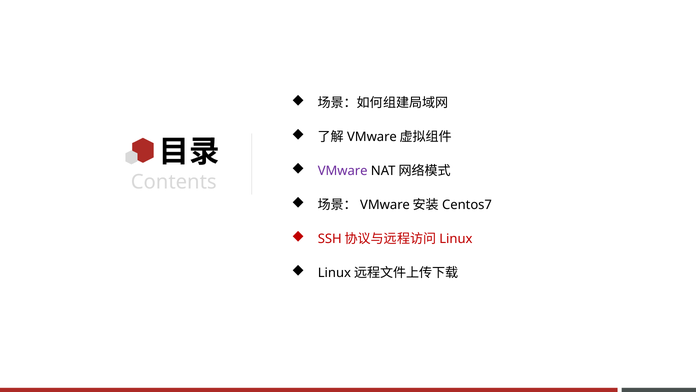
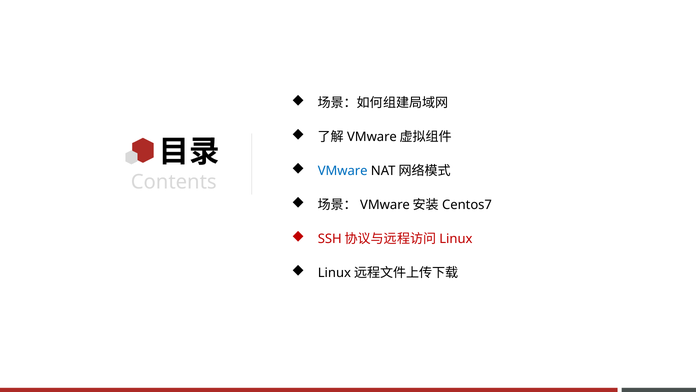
VMware colour: purple -> blue
